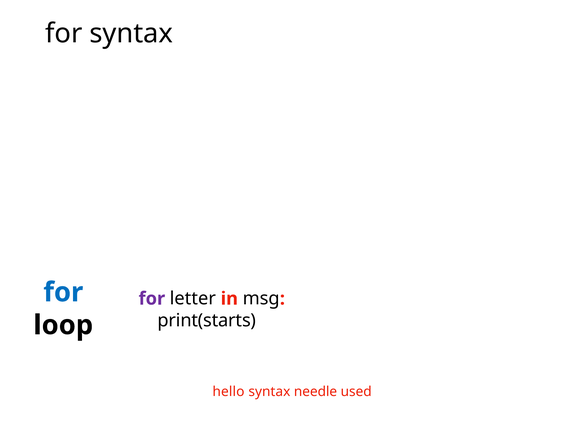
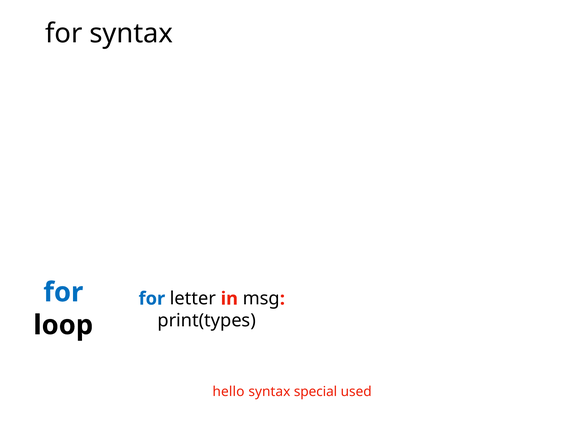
for at (152, 299) colour: purple -> blue
print(starts: print(starts -> print(types
needle: needle -> special
